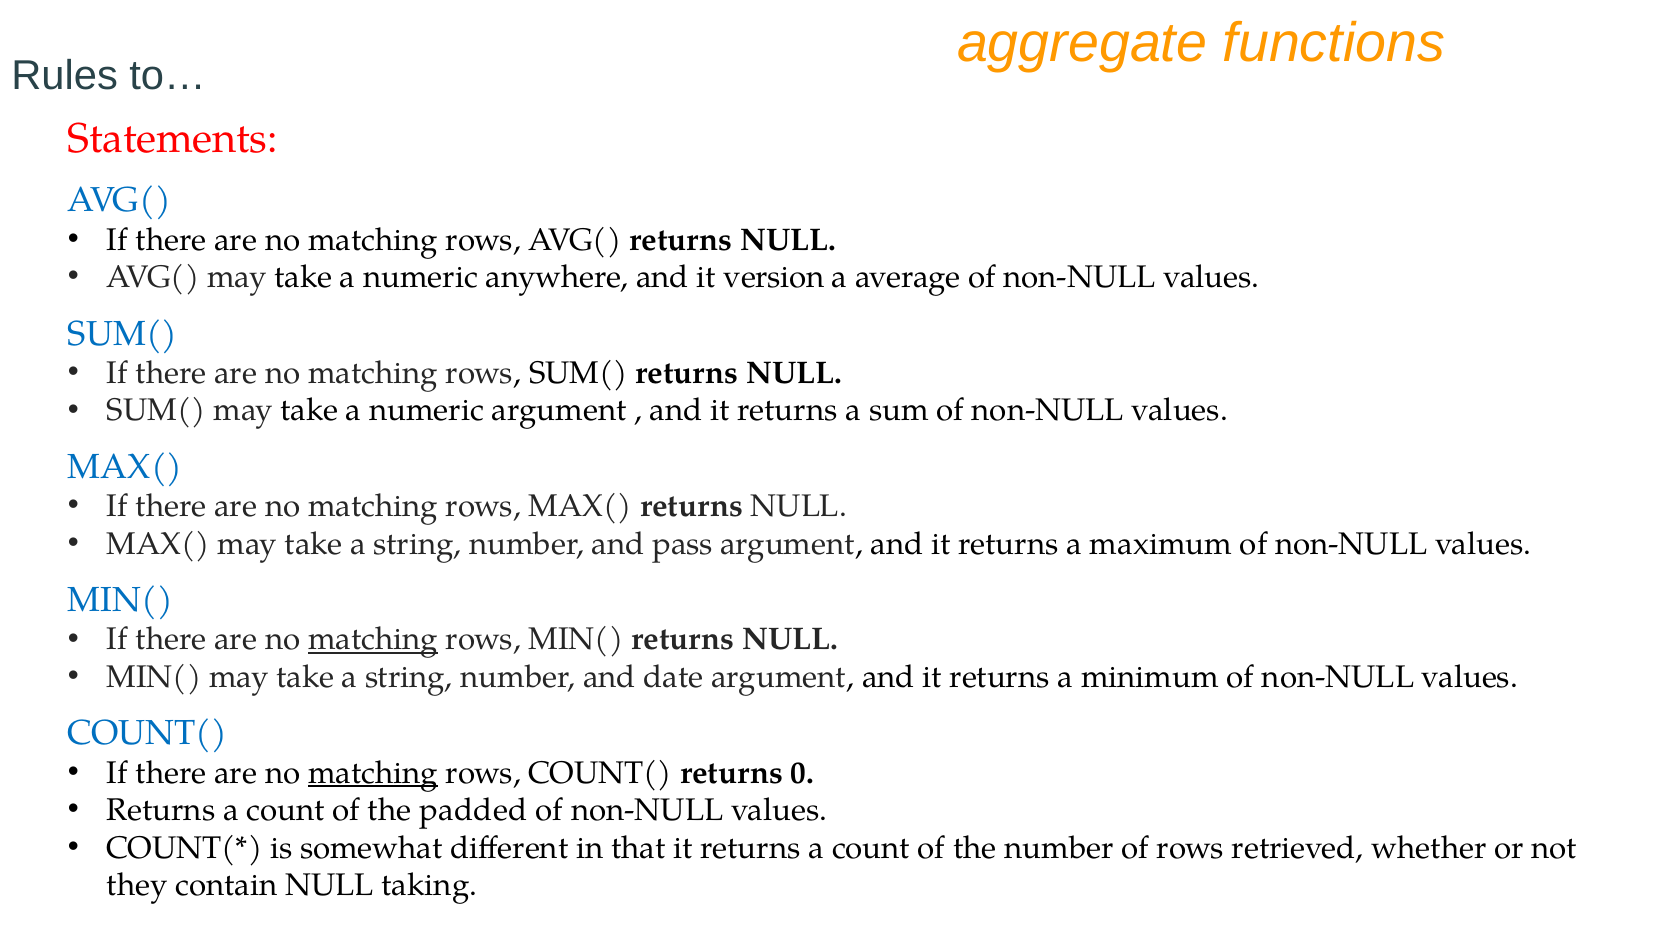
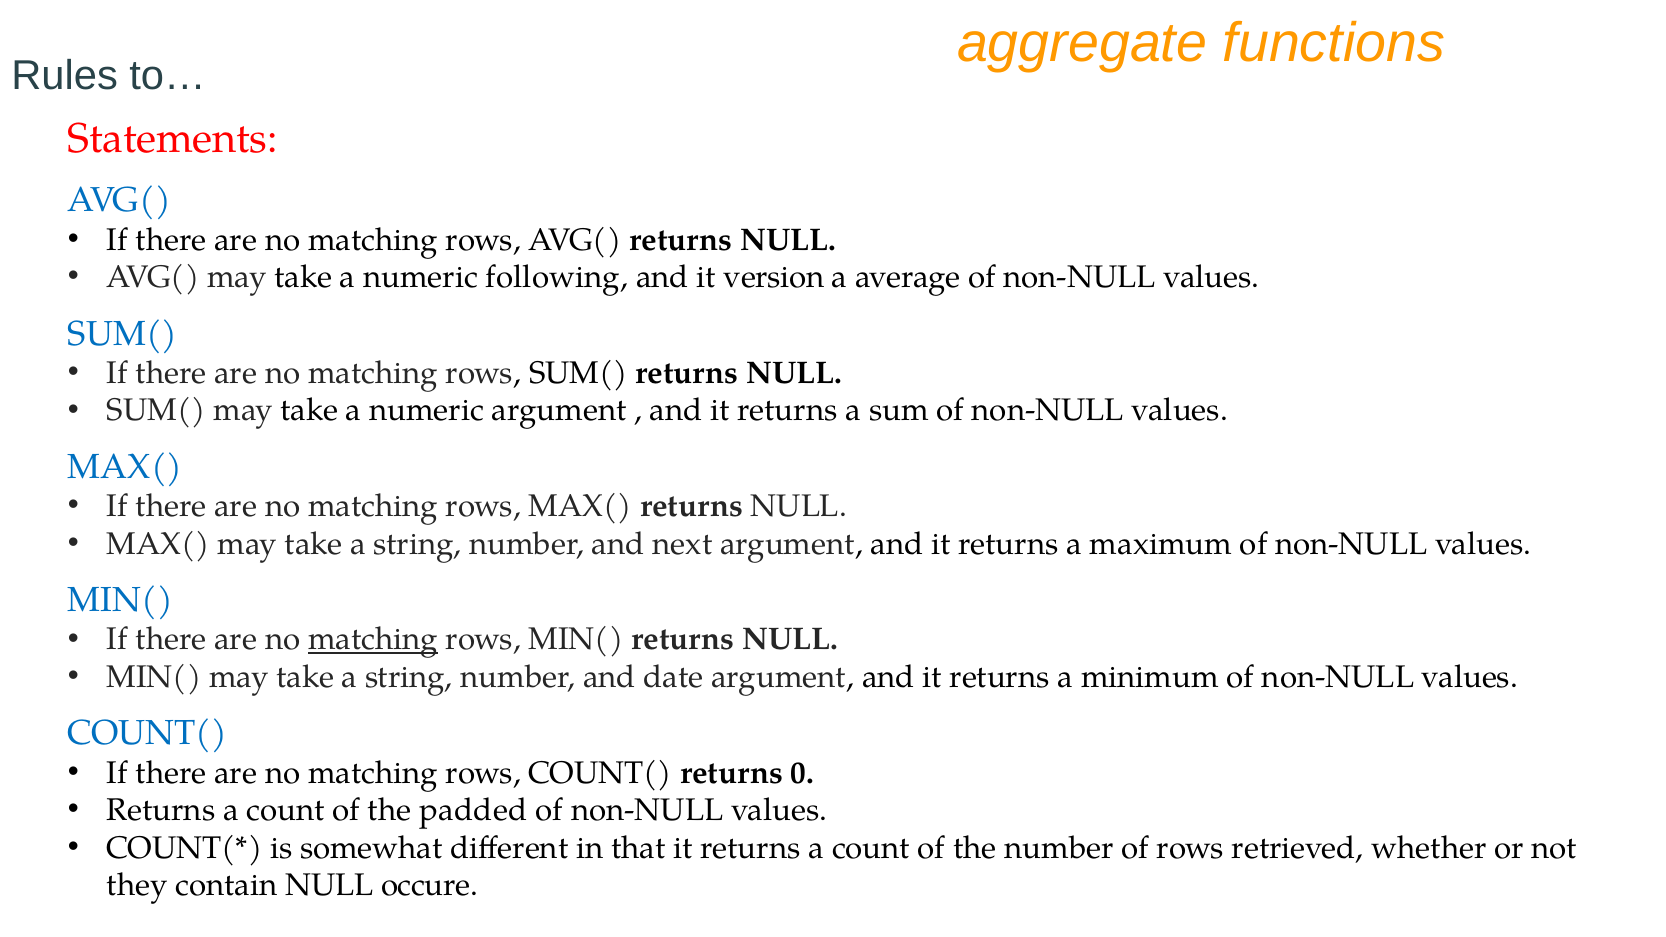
anywhere: anywhere -> following
pass: pass -> next
matching at (373, 773) underline: present -> none
taking: taking -> occure
